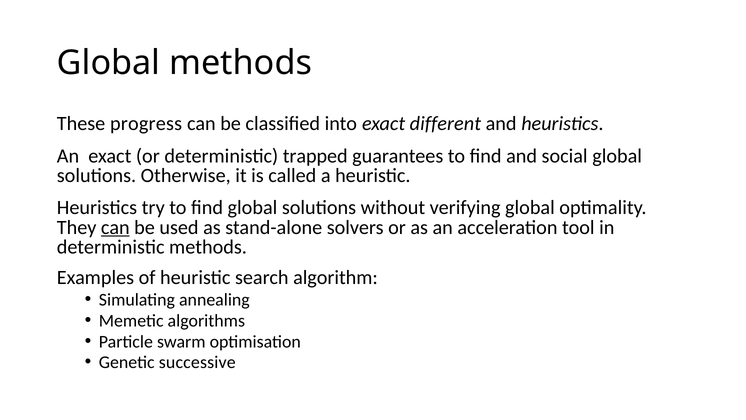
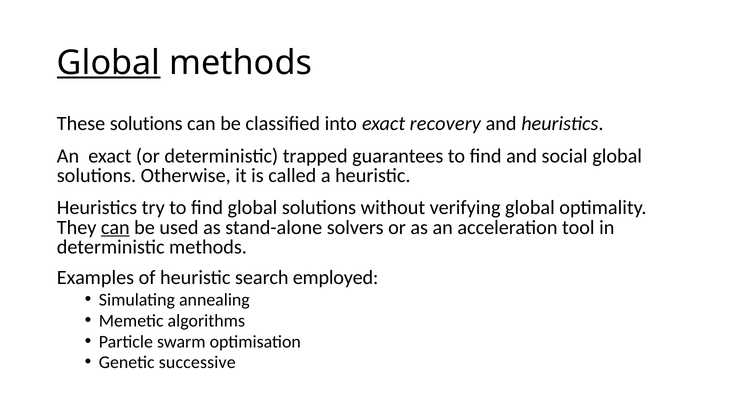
Global at (109, 63) underline: none -> present
These progress: progress -> solutions
different: different -> recovery
algorithm: algorithm -> employed
